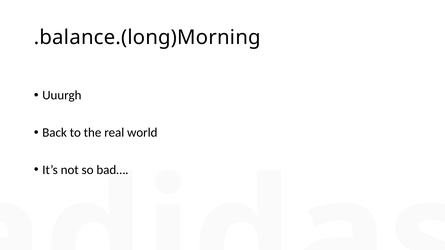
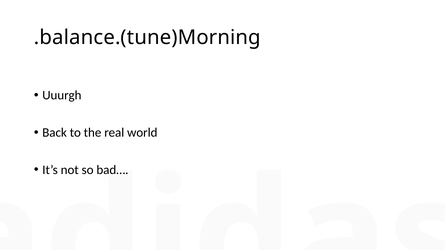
.balance.(long)Morning: .balance.(long)Morning -> .balance.(tune)Morning
